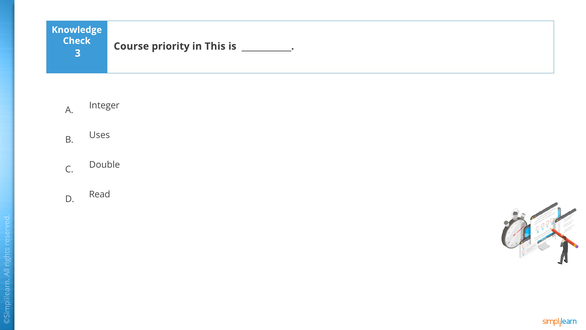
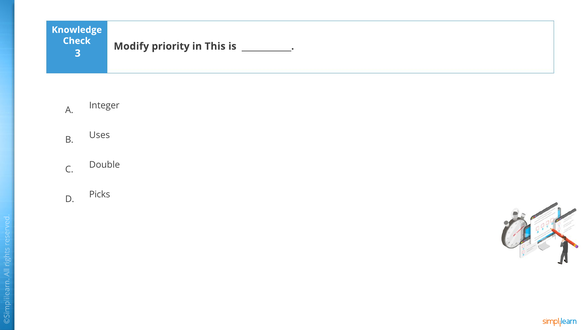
Course: Course -> Modify
Read: Read -> Picks
